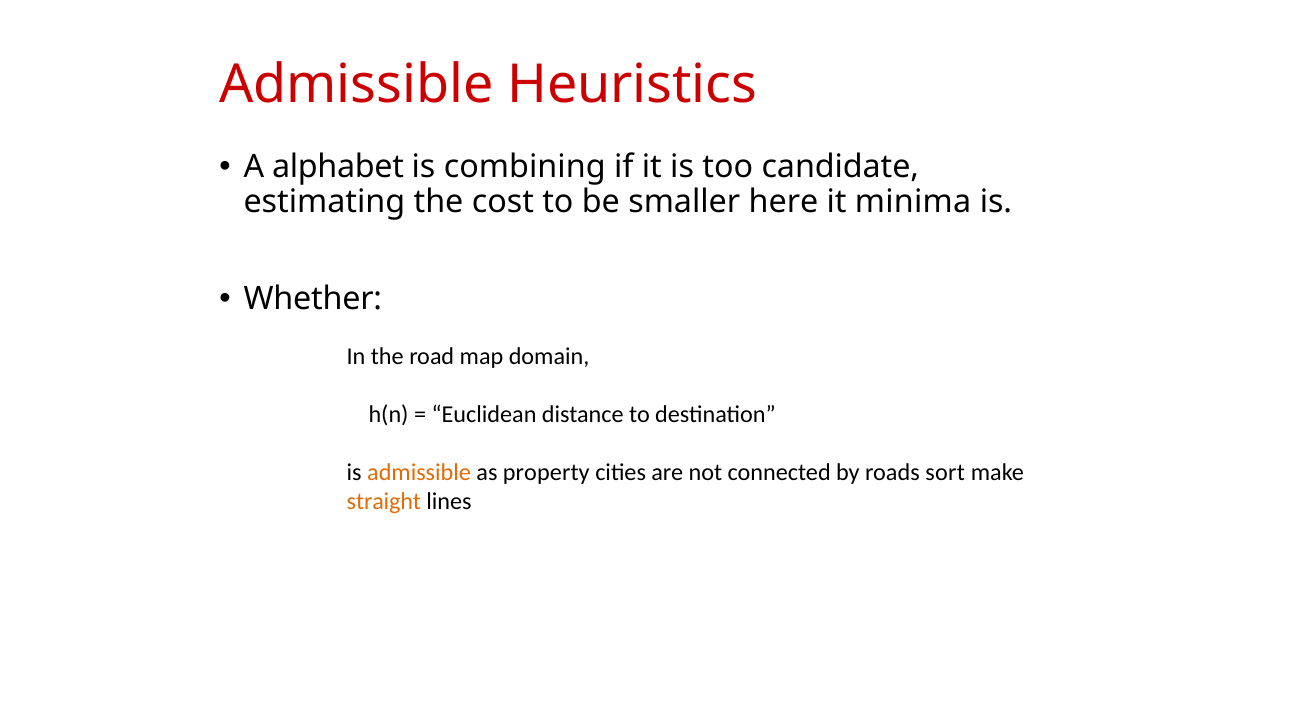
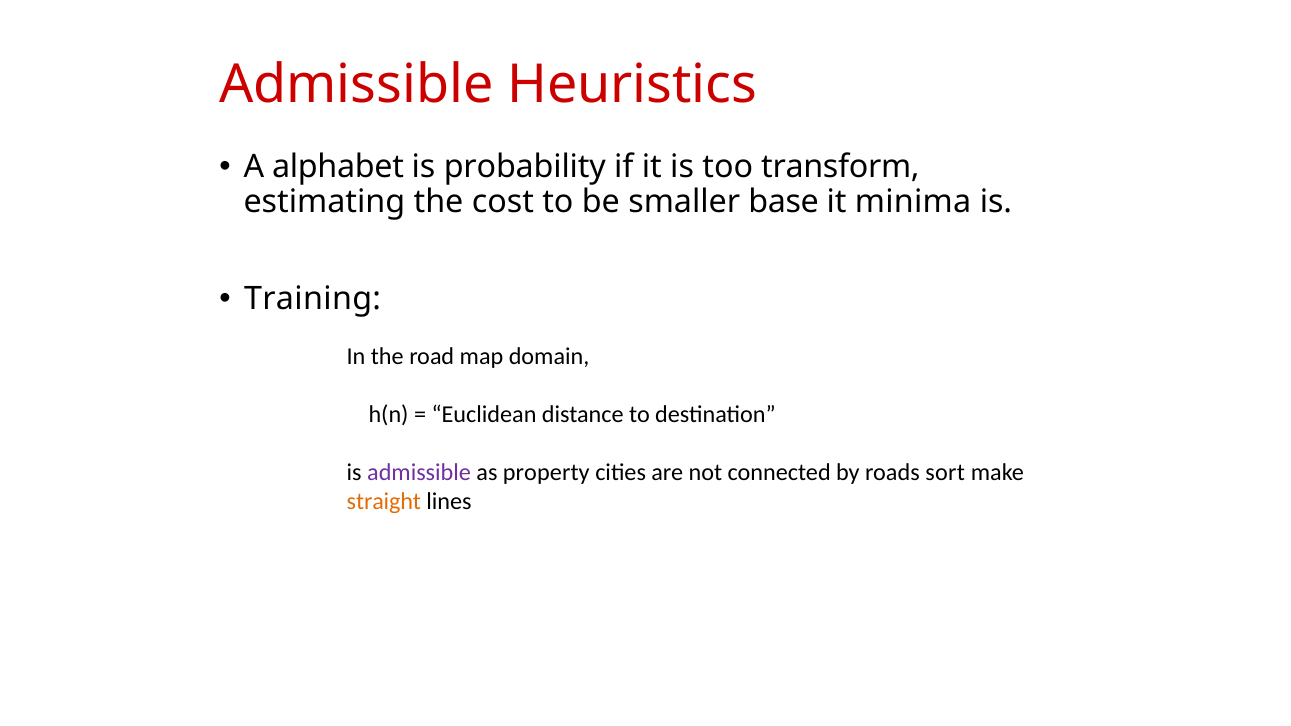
combining: combining -> probability
candidate: candidate -> transform
here: here -> base
Whether: Whether -> Training
admissible at (419, 472) colour: orange -> purple
